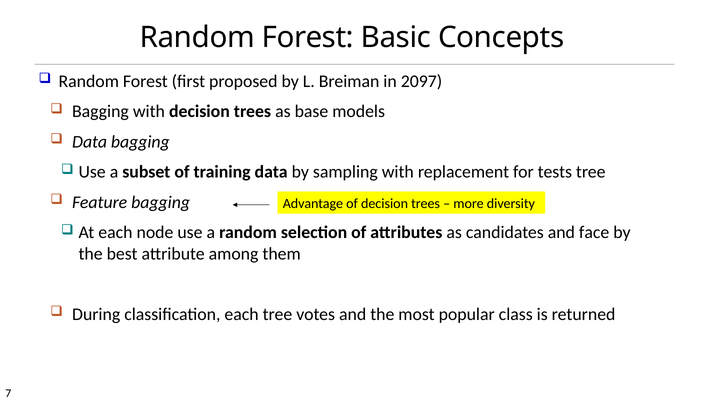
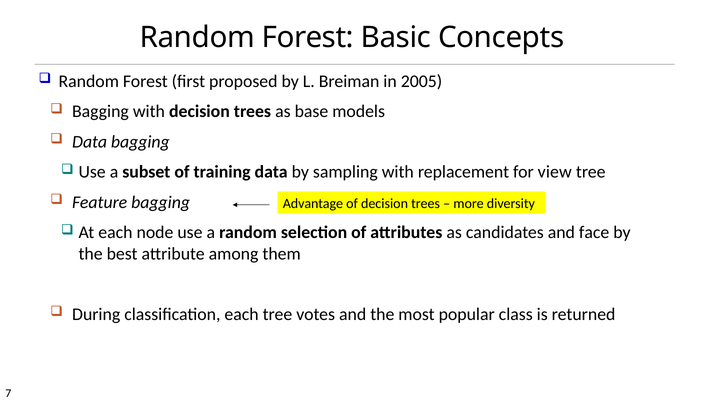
2097: 2097 -> 2005
tests: tests -> view
